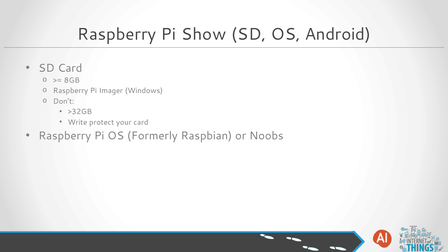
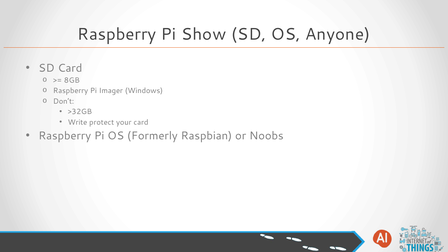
Android: Android -> Anyone
